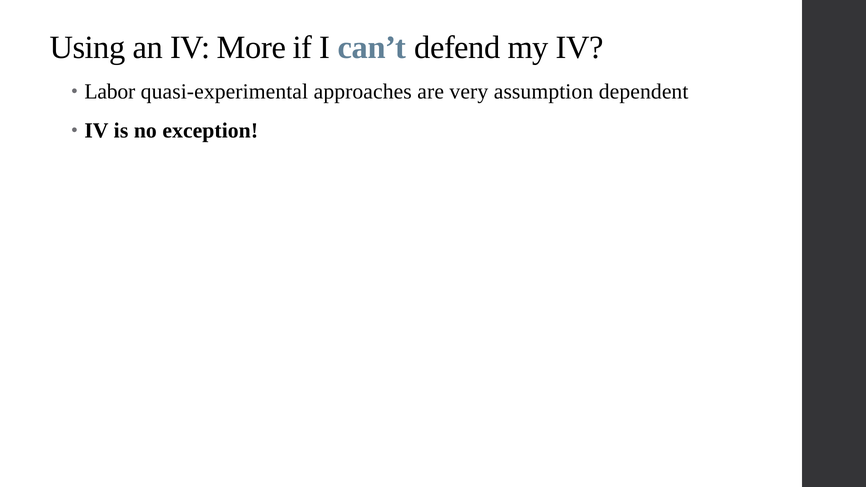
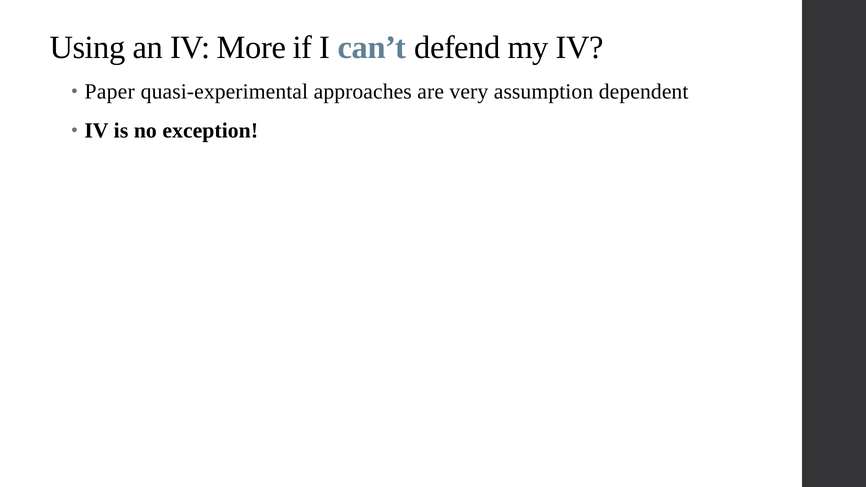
Labor: Labor -> Paper
